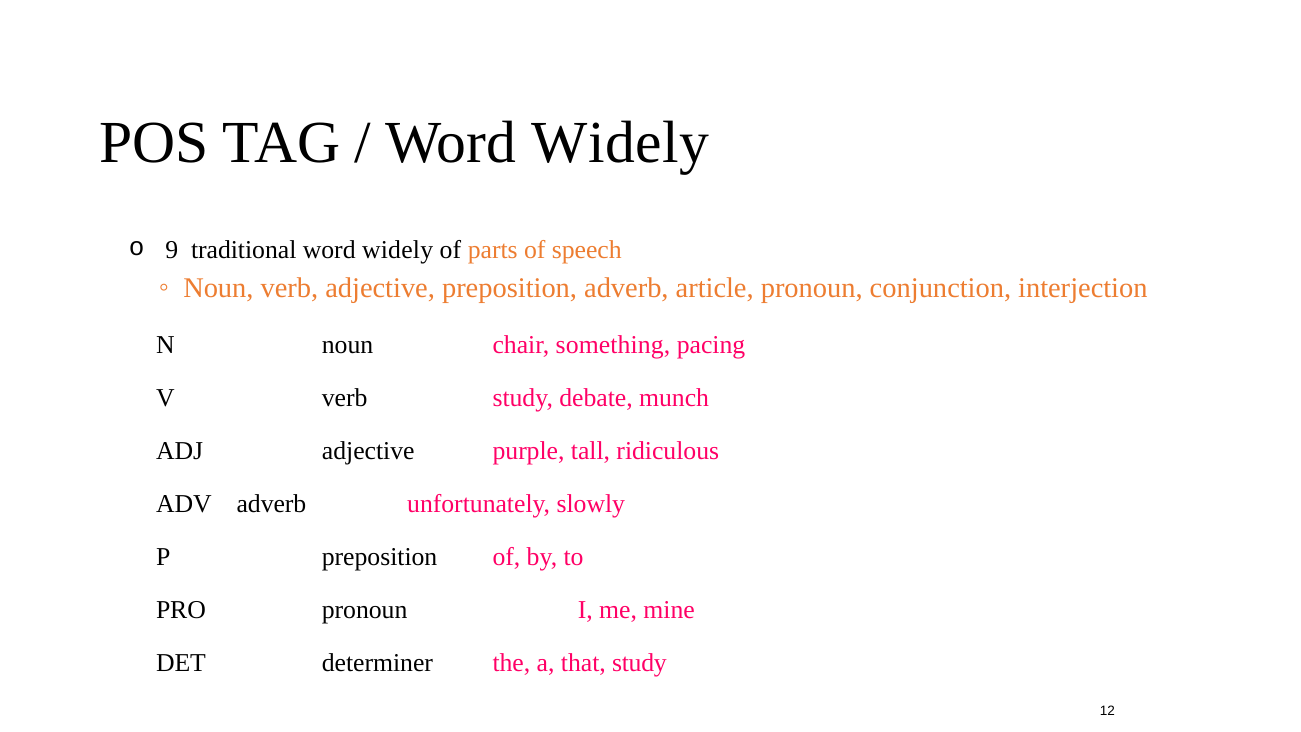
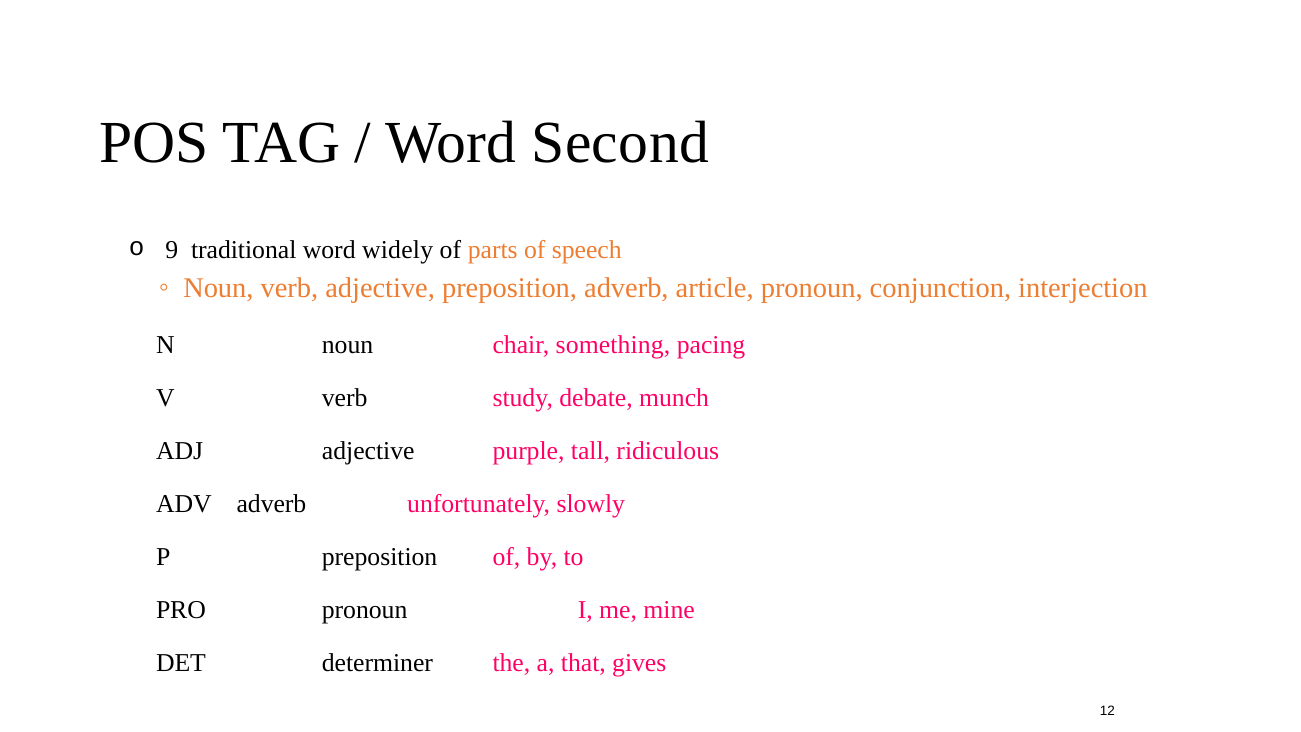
Widely at (620, 143): Widely -> Second
that study: study -> gives
